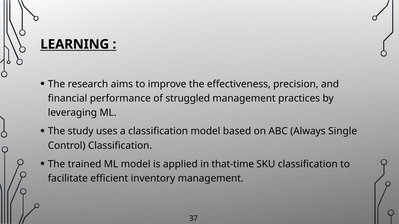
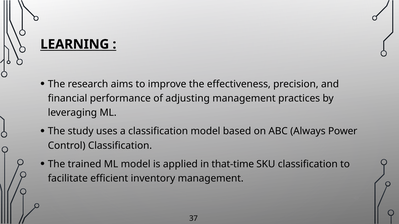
struggled: struggled -> adjusting
Single: Single -> Power
